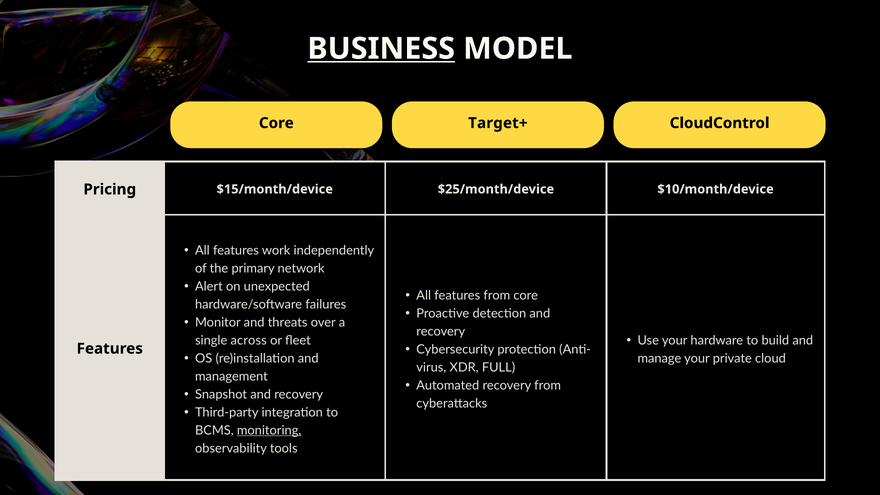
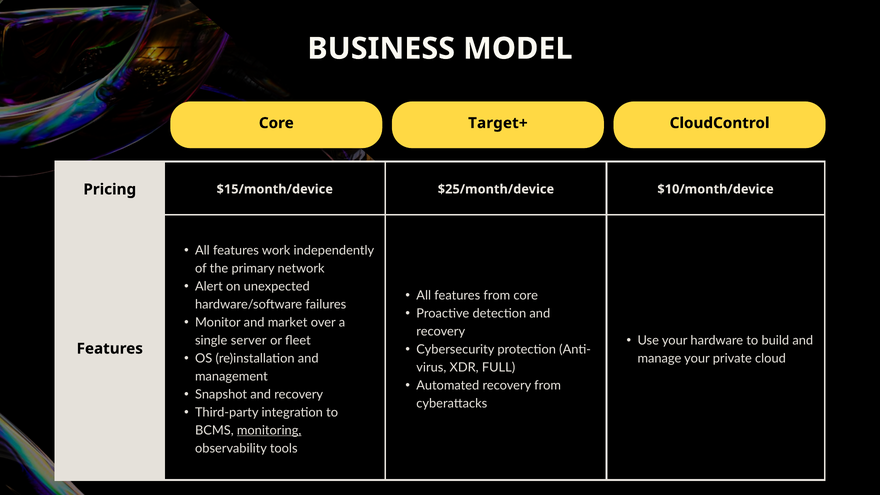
BUSINESS underline: present -> none
threats: threats -> market
across: across -> server
